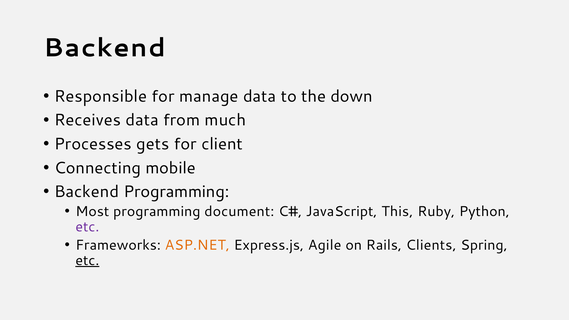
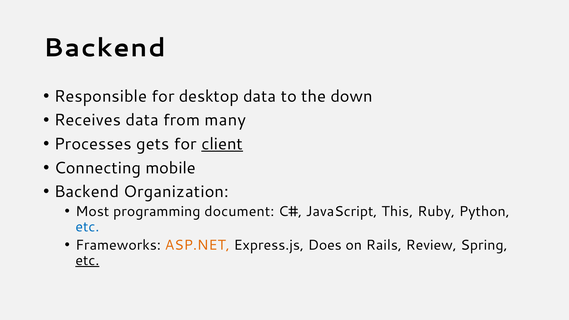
manage: manage -> desktop
much: much -> many
client underline: none -> present
Backend Programming: Programming -> Organization
etc at (87, 227) colour: purple -> blue
Agile: Agile -> Does
Clients: Clients -> Review
